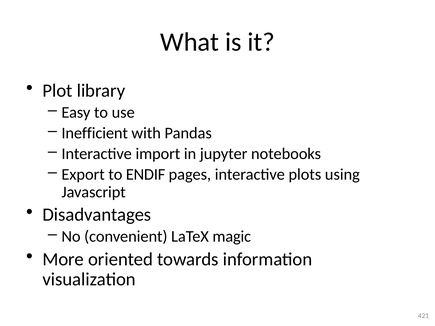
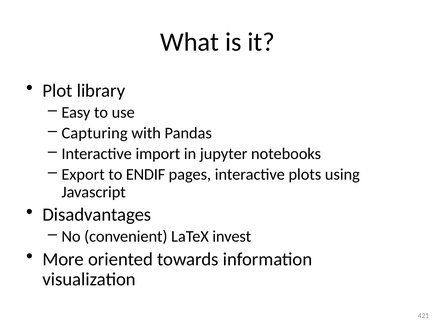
Inefficient: Inefficient -> Capturing
magic: magic -> invest
